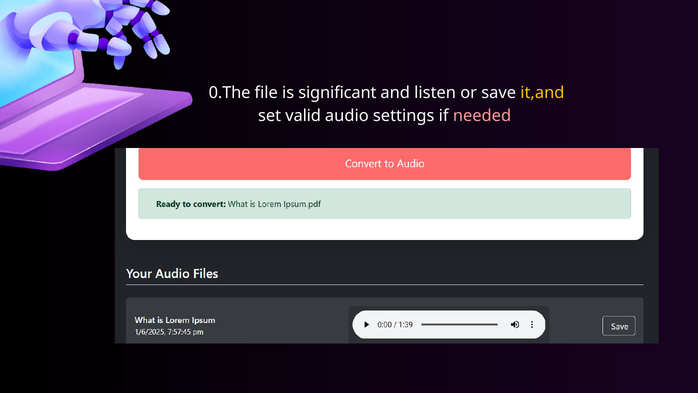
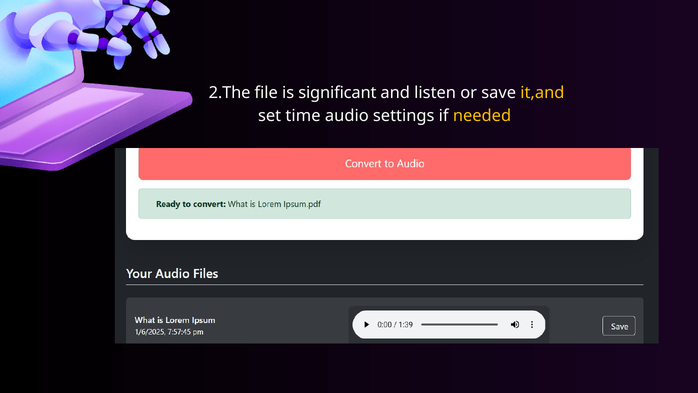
0.The: 0.The -> 2.The
valid: valid -> time
needed colour: pink -> yellow
